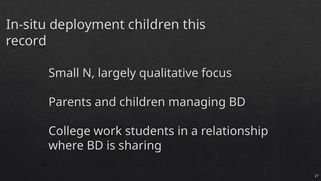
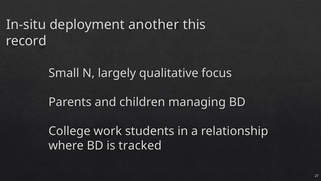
deployment children: children -> another
sharing: sharing -> tracked
